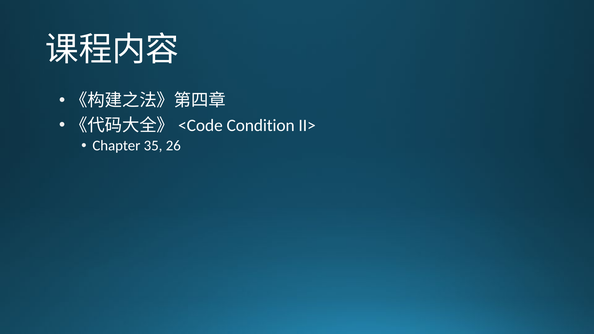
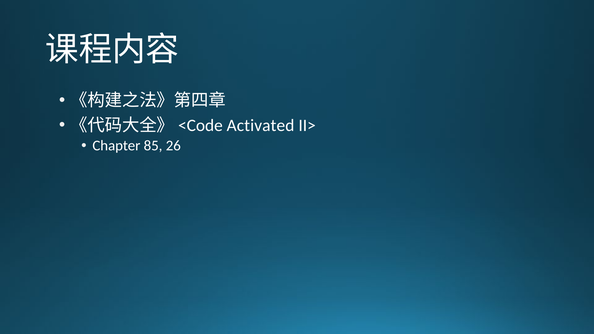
Condition: Condition -> Activated
35: 35 -> 85
